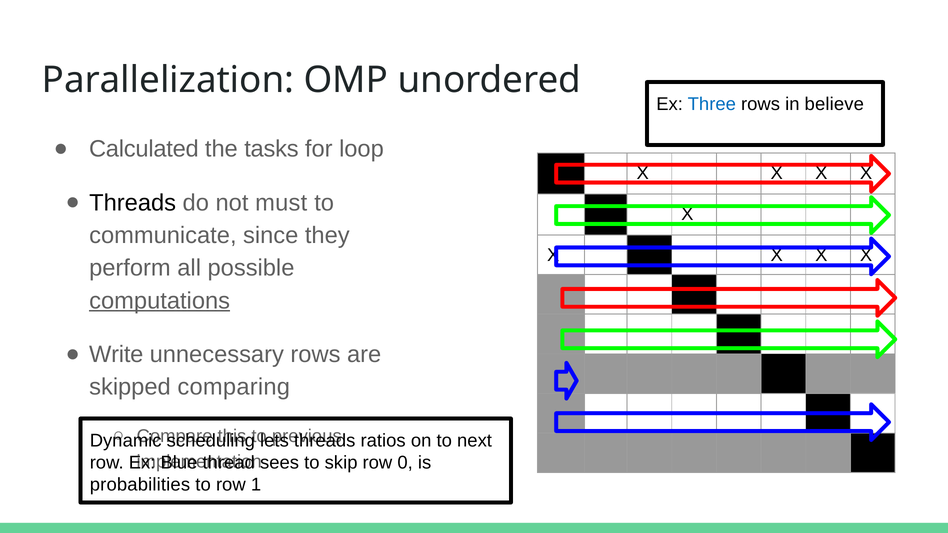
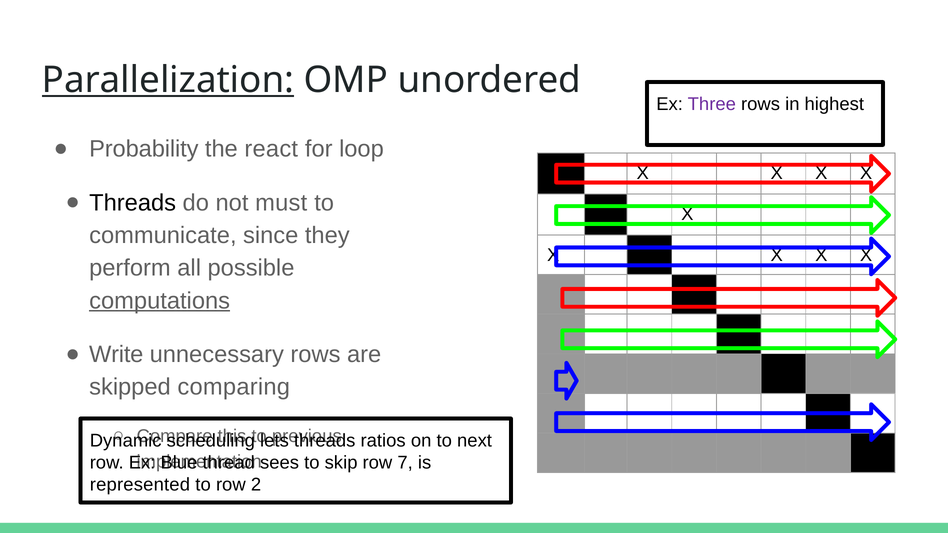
Parallelization underline: none -> present
Three colour: blue -> purple
believe: believe -> highest
Calculated: Calculated -> Probability
tasks: tasks -> react
0: 0 -> 7
probabilities: probabilities -> represented
1: 1 -> 2
